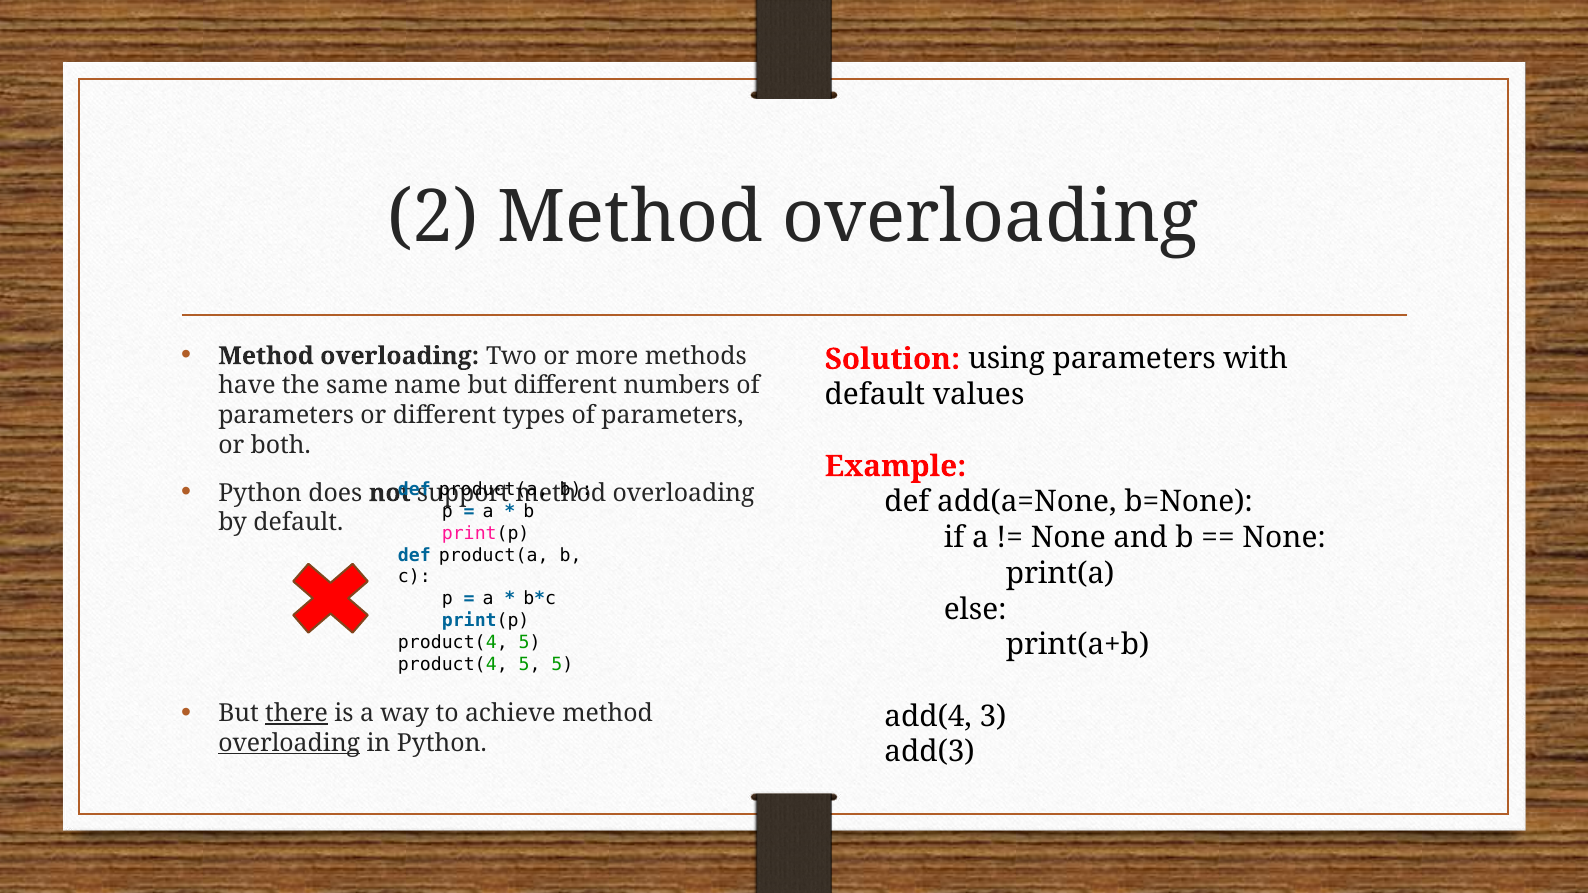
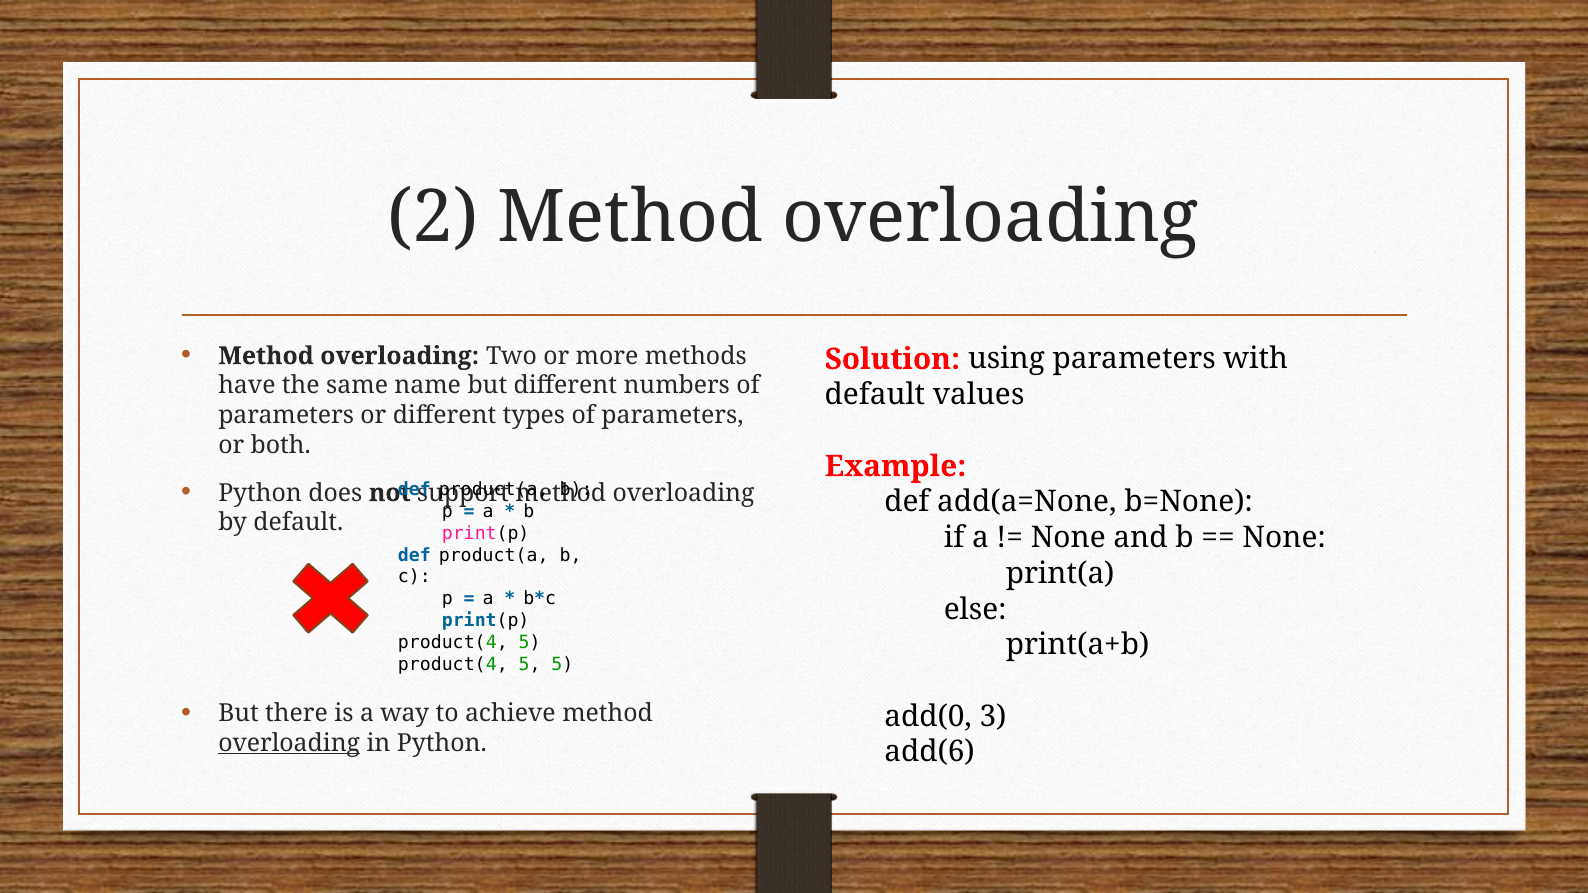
there underline: present -> none
add(4: add(4 -> add(0
add(3: add(3 -> add(6
